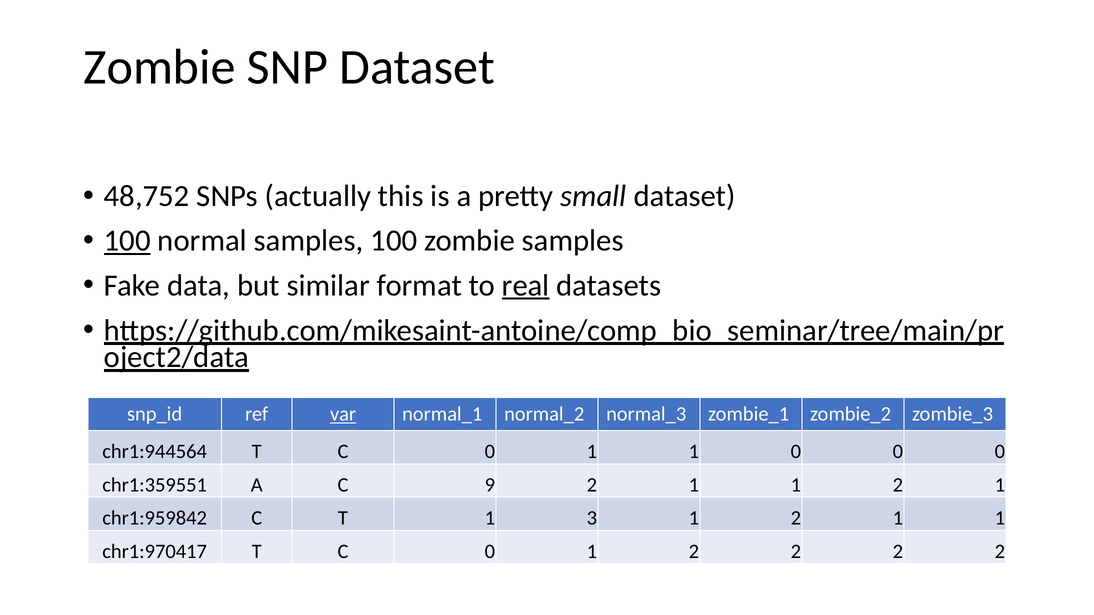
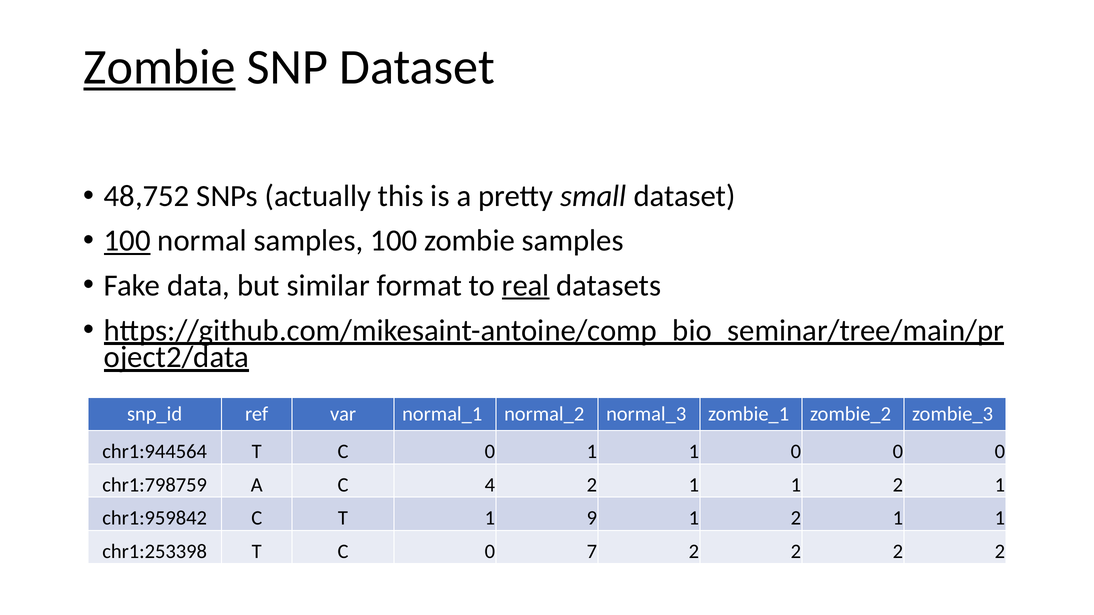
Zombie at (159, 67) underline: none -> present
var underline: present -> none
chr1:359551: chr1:359551 -> chr1:798759
9: 9 -> 4
3: 3 -> 9
chr1:970417: chr1:970417 -> chr1:253398
1 at (592, 552): 1 -> 7
